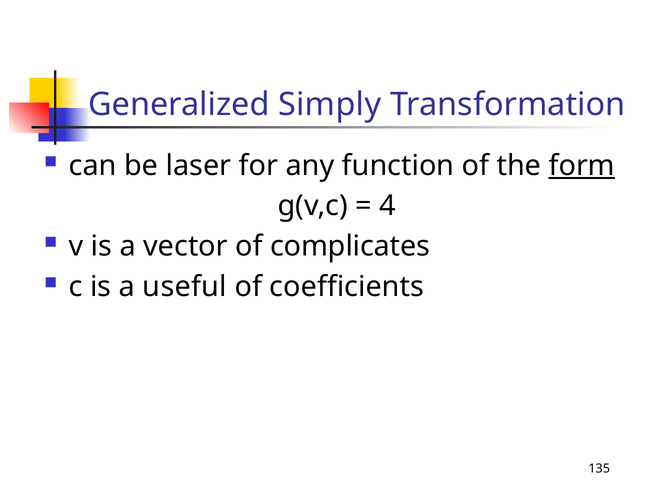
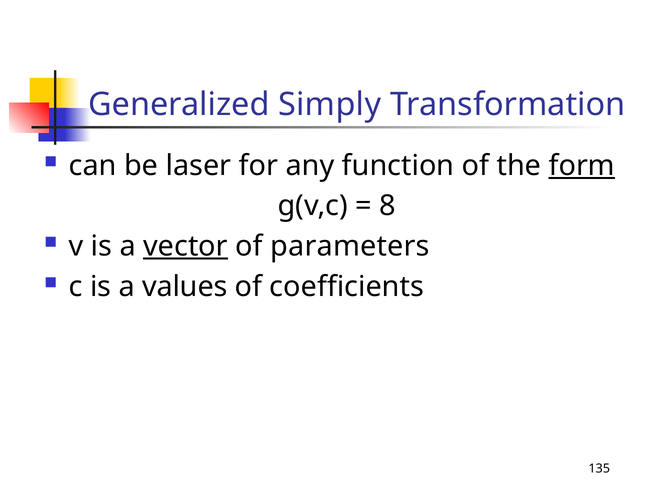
4: 4 -> 8
vector underline: none -> present
complicates: complicates -> parameters
useful: useful -> values
